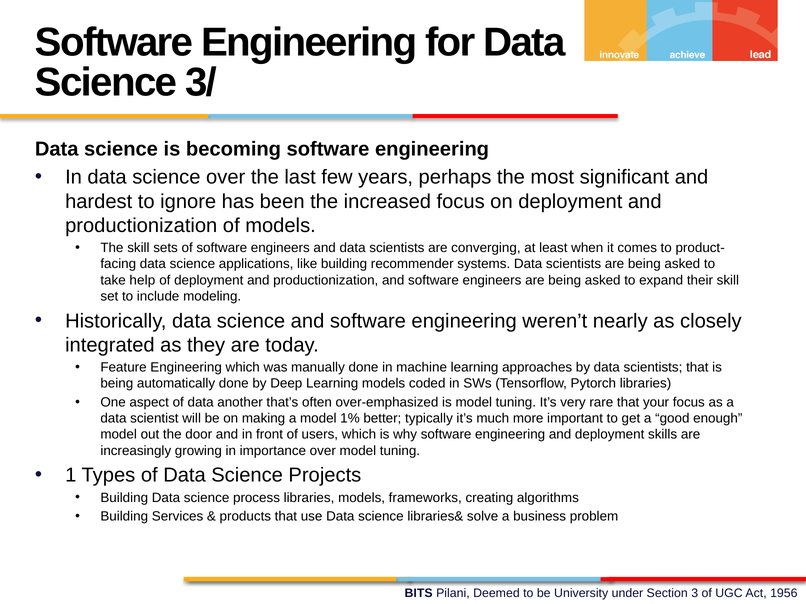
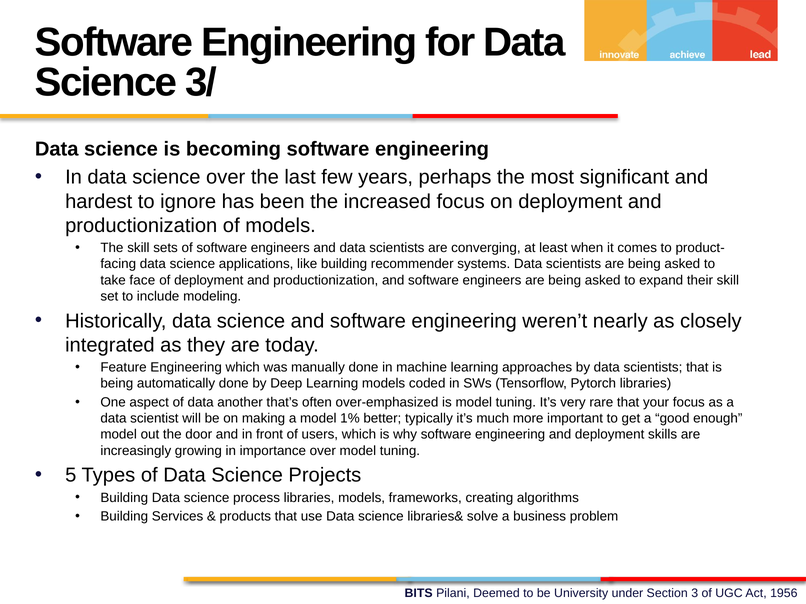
help: help -> face
1: 1 -> 5
